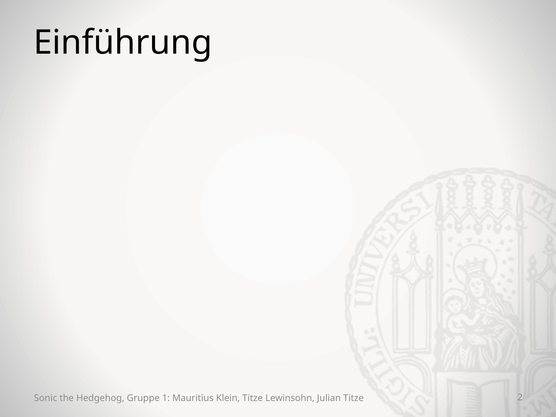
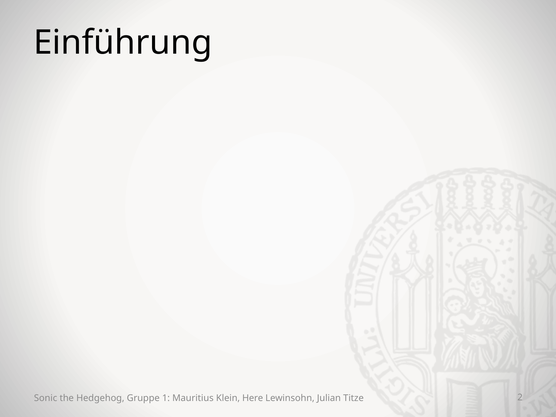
Klein Titze: Titze -> Here
